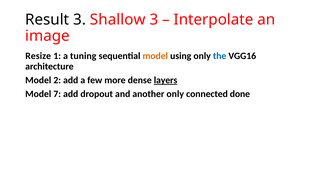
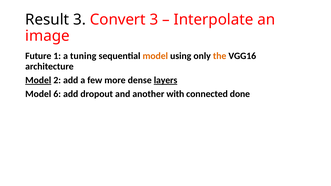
Shallow: Shallow -> Convert
Resize: Resize -> Future
the colour: blue -> orange
Model at (38, 80) underline: none -> present
7: 7 -> 6
another only: only -> with
